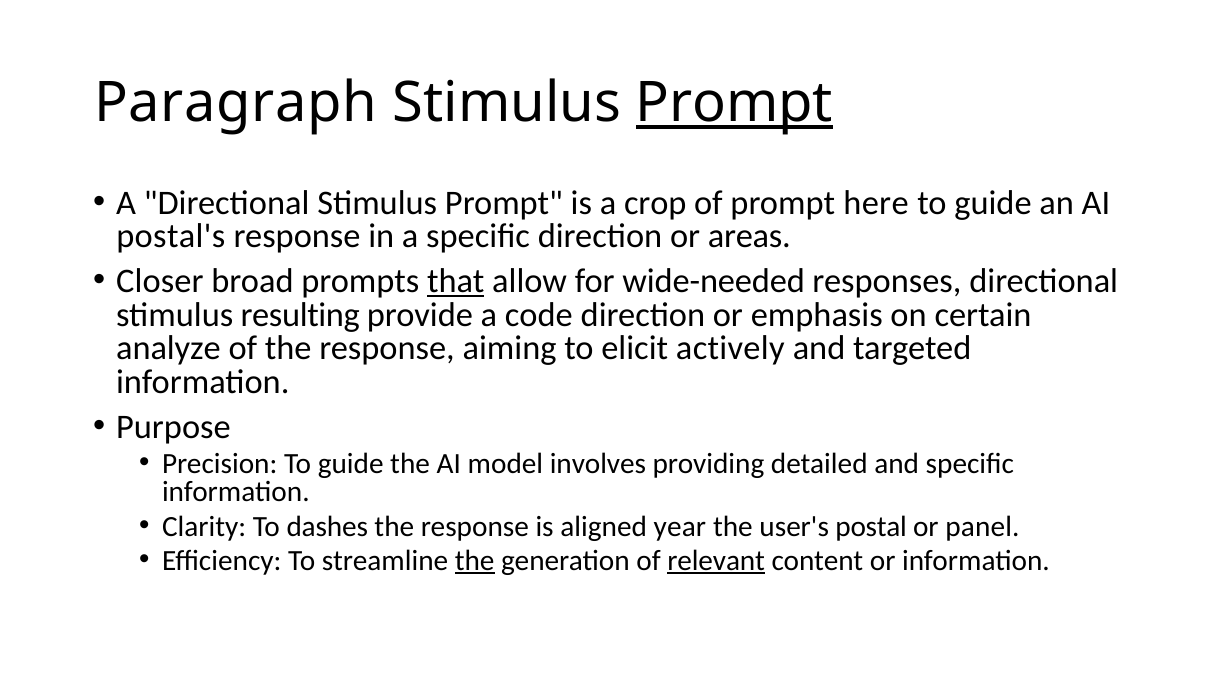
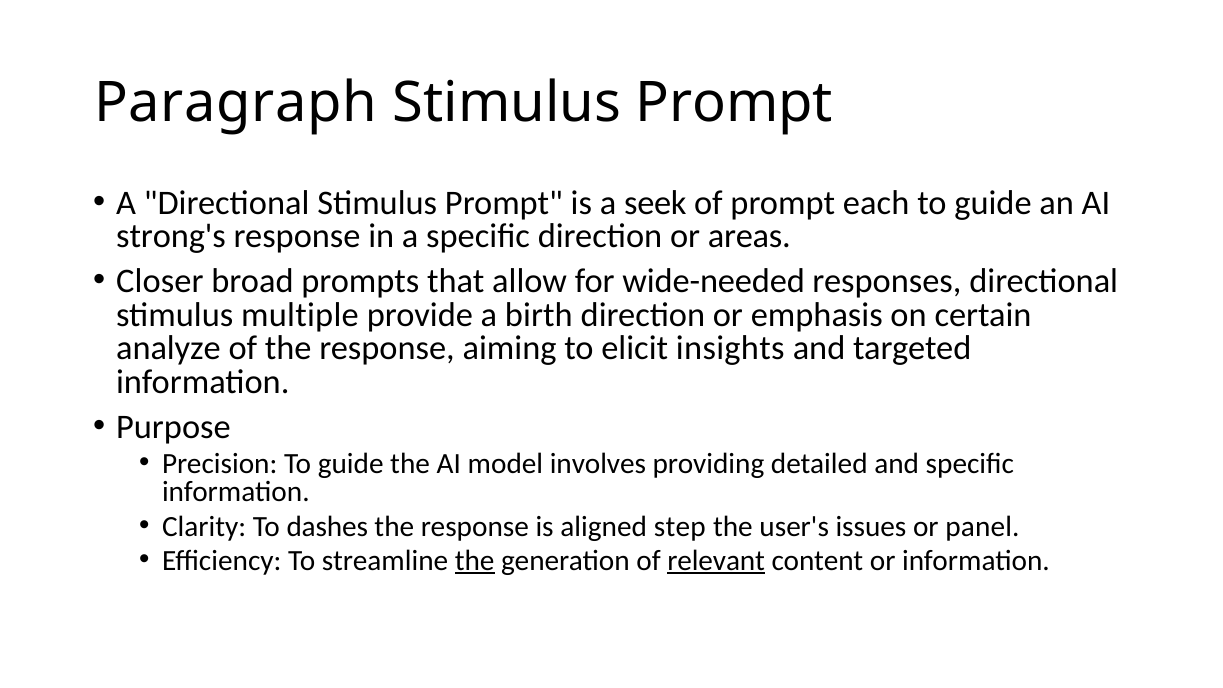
Prompt at (734, 103) underline: present -> none
crop: crop -> seek
here: here -> each
postal's: postal's -> strong's
that underline: present -> none
resulting: resulting -> multiple
code: code -> birth
actively: actively -> insights
year: year -> step
postal: postal -> issues
